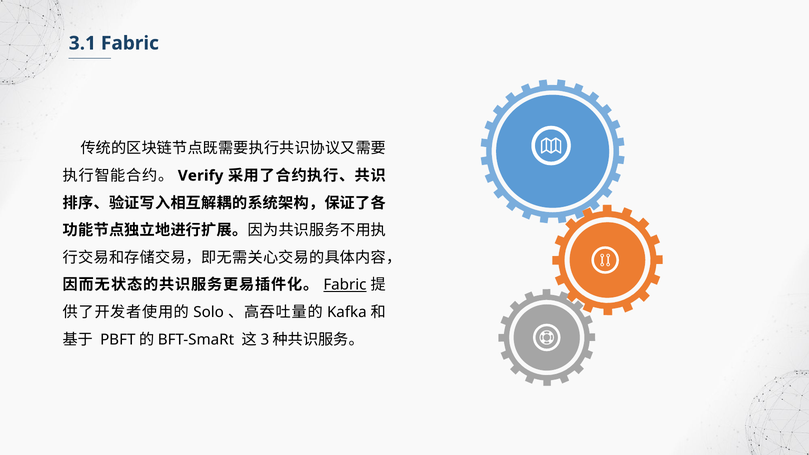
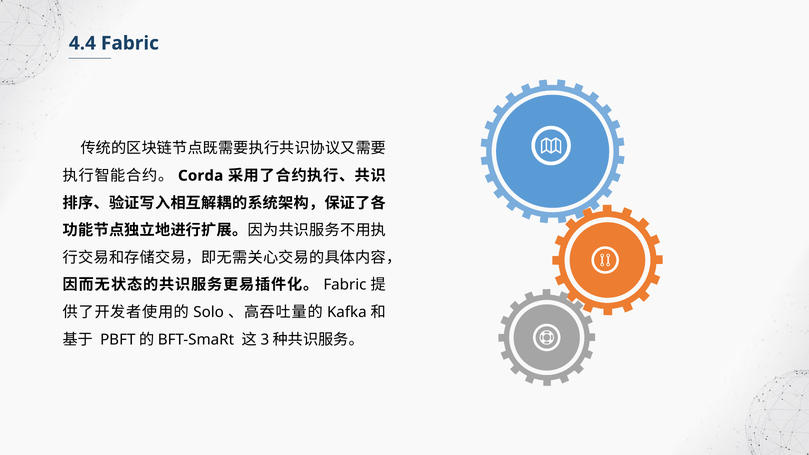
3.1: 3.1 -> 4.4
Verify: Verify -> Corda
Fabric at (345, 285) underline: present -> none
